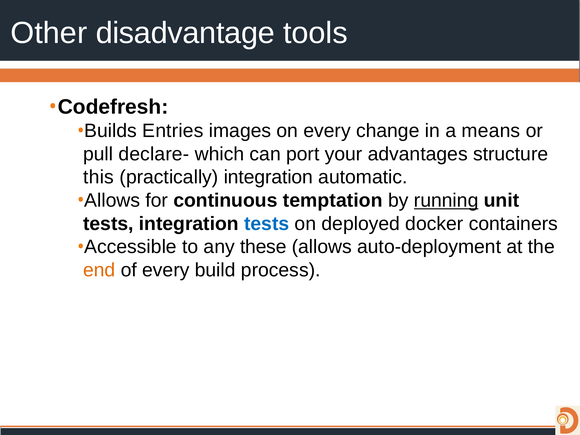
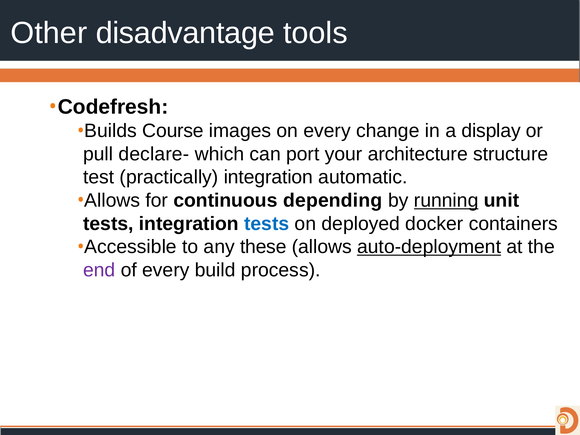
Entries: Entries -> Course
means: means -> display
advantages: advantages -> architecture
this: this -> test
temptation: temptation -> depending
auto-deployment underline: none -> present
end colour: orange -> purple
